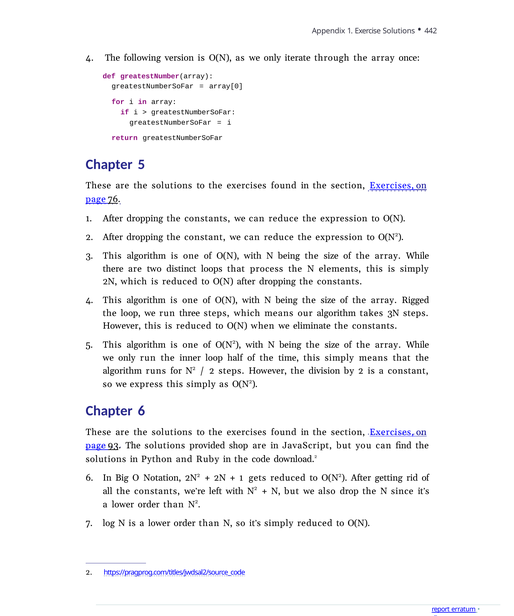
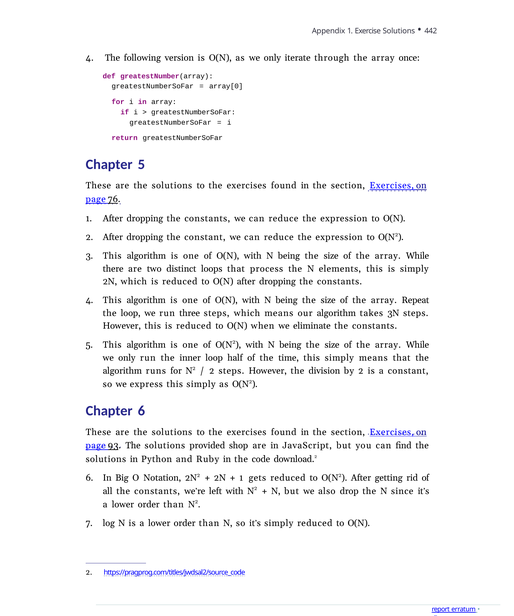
Rigged: Rigged -> Repeat
